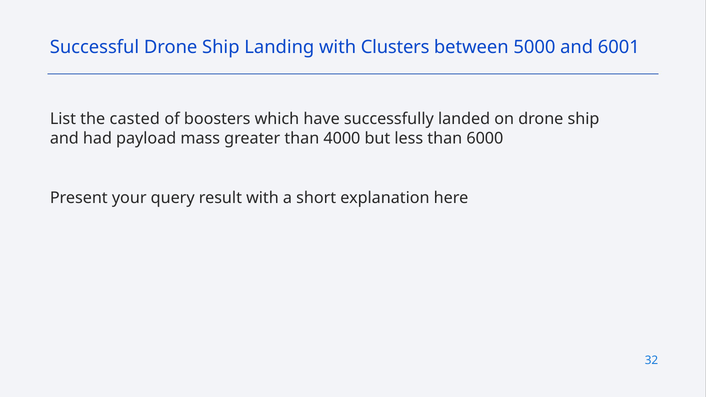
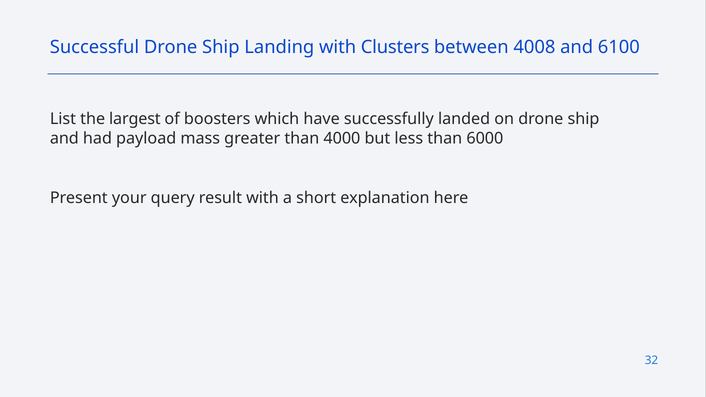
5000: 5000 -> 4008
6001: 6001 -> 6100
casted: casted -> largest
